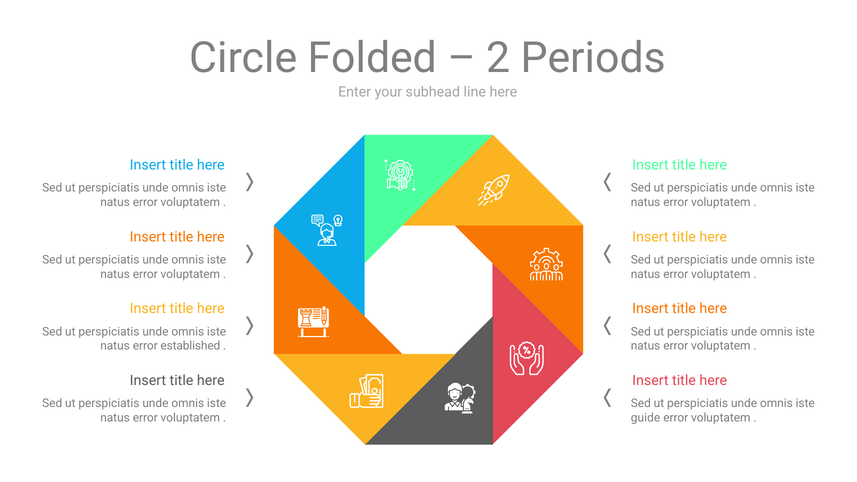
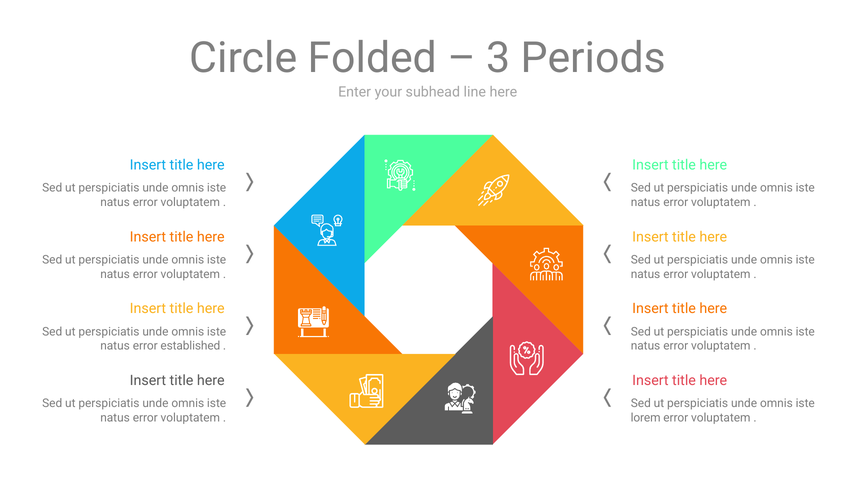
2: 2 -> 3
guide: guide -> lorem
